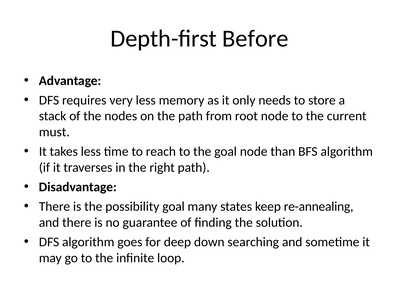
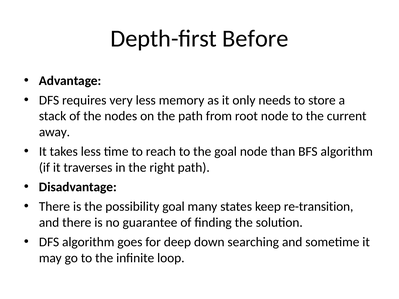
must: must -> away
re-annealing: re-annealing -> re-transition
